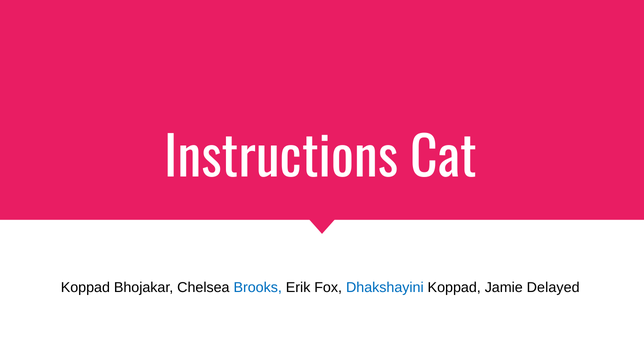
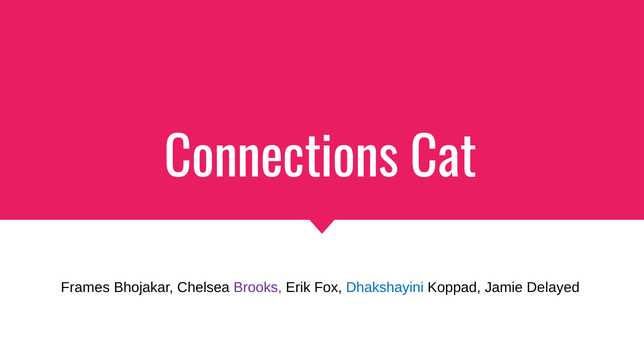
Instructions: Instructions -> Connections
Koppad at (85, 288): Koppad -> Frames
Brooks colour: blue -> purple
